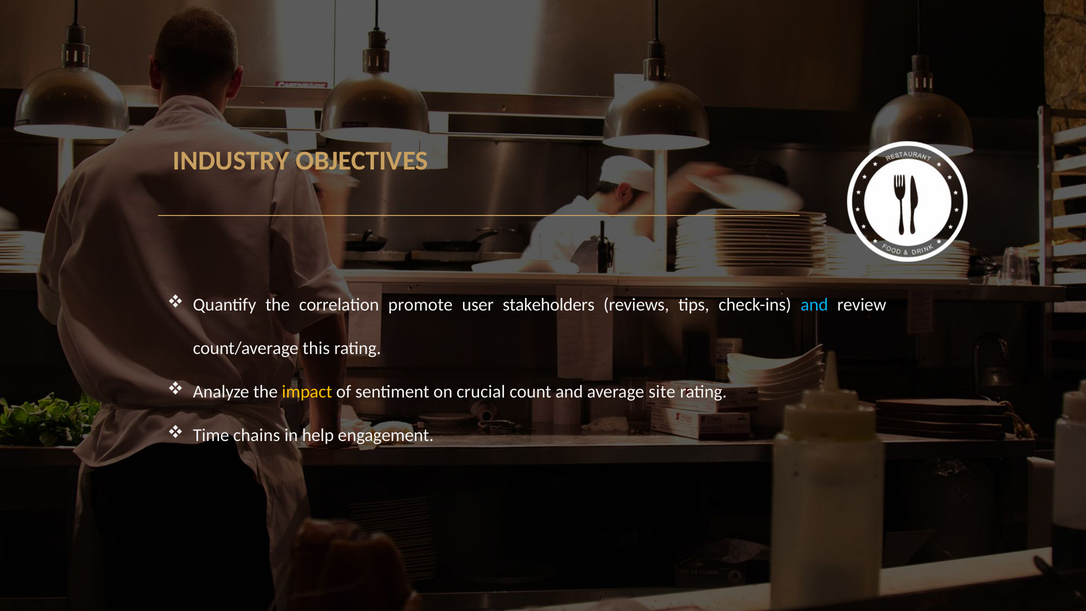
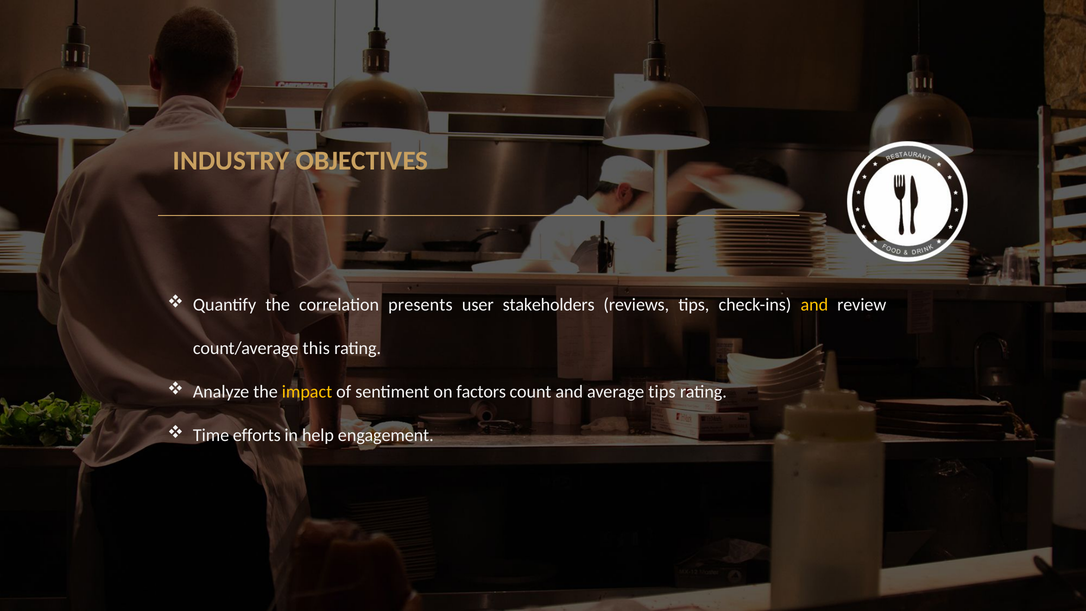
promote: promote -> presents
and at (814, 305) colour: light blue -> yellow
crucial: crucial -> factors
average site: site -> tips
chains: chains -> efforts
